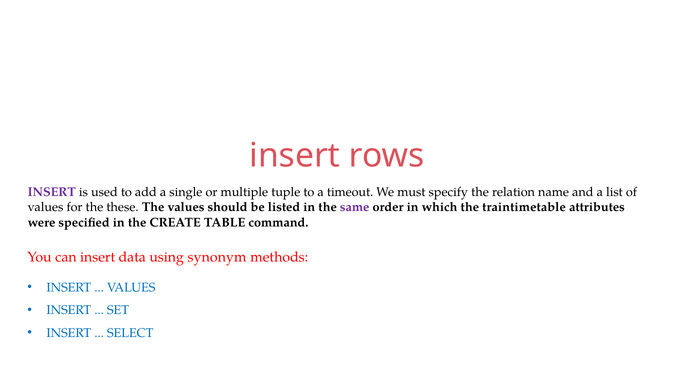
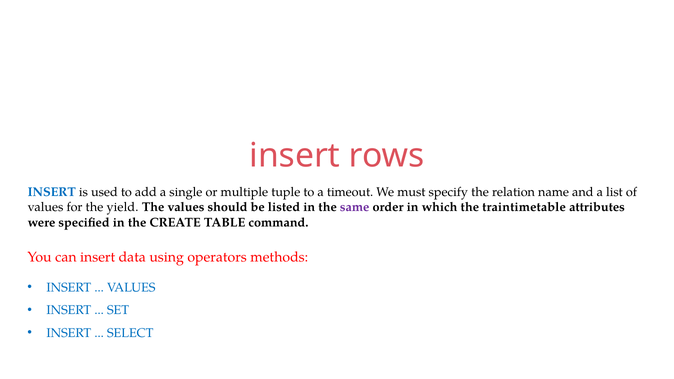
INSERT at (52, 192) colour: purple -> blue
these: these -> yield
synonym: synonym -> operators
